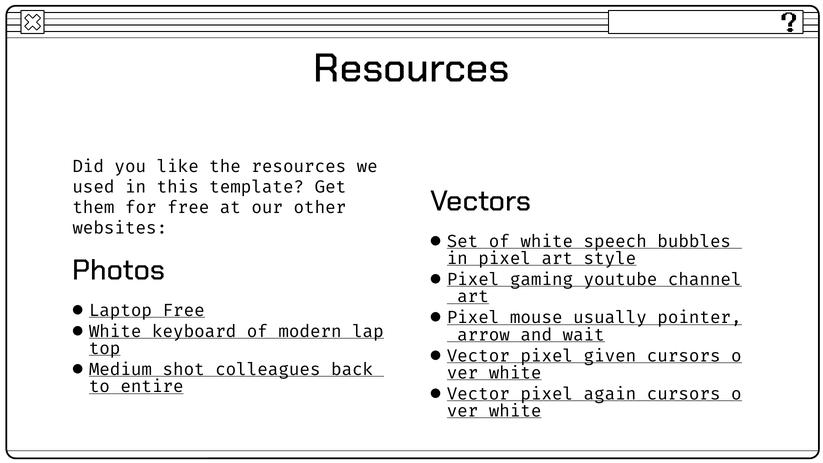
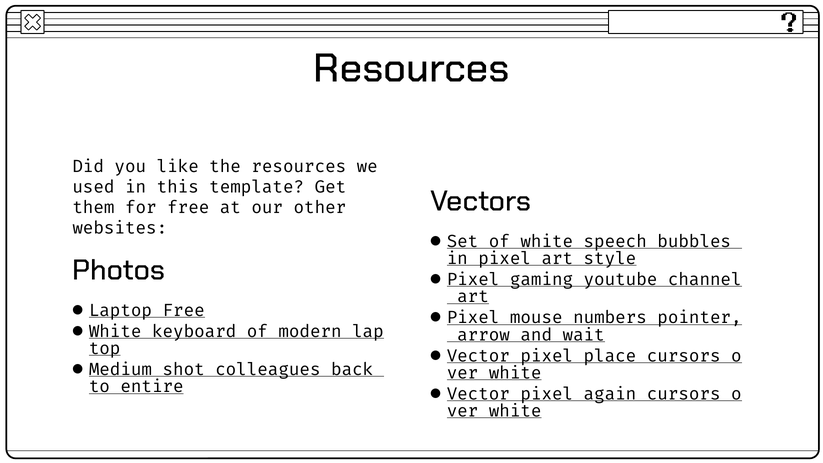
usually: usually -> numbers
given: given -> place
